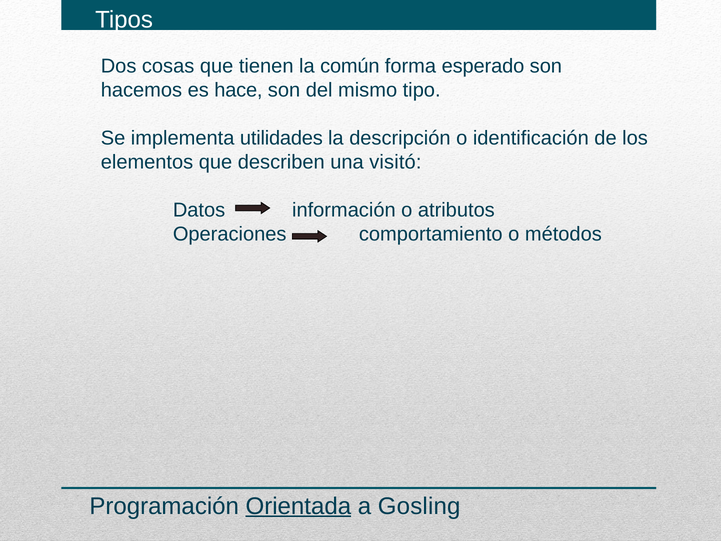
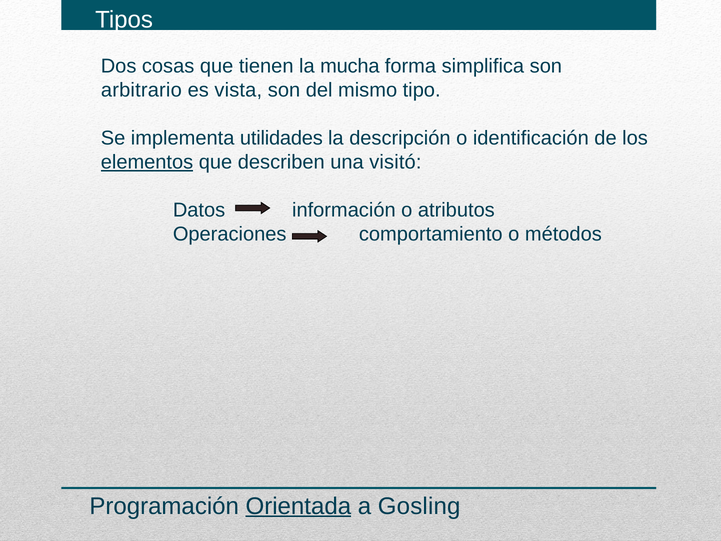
común: común -> mucha
esperado: esperado -> simplifica
hacemos: hacemos -> arbitrario
hace: hace -> vista
elementos underline: none -> present
